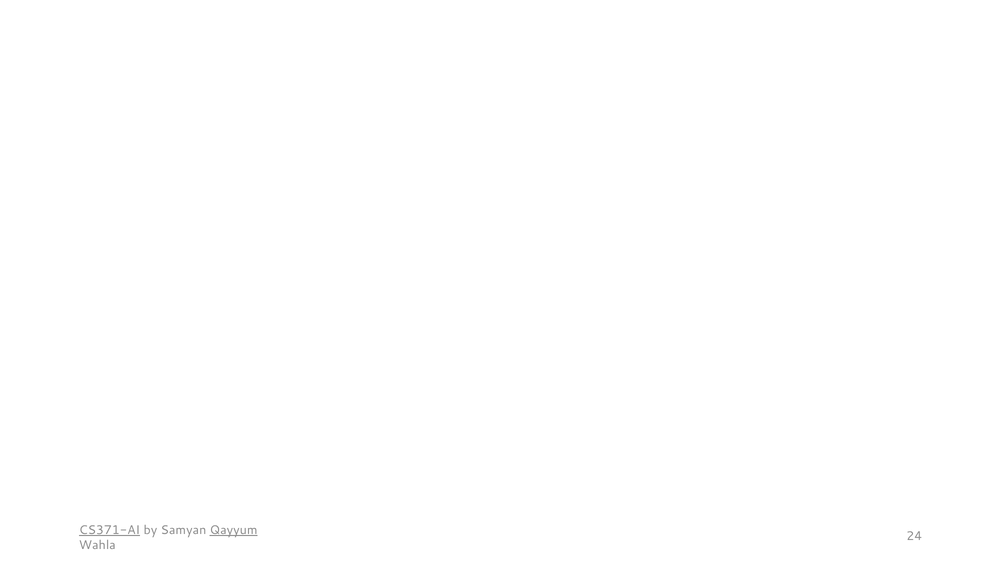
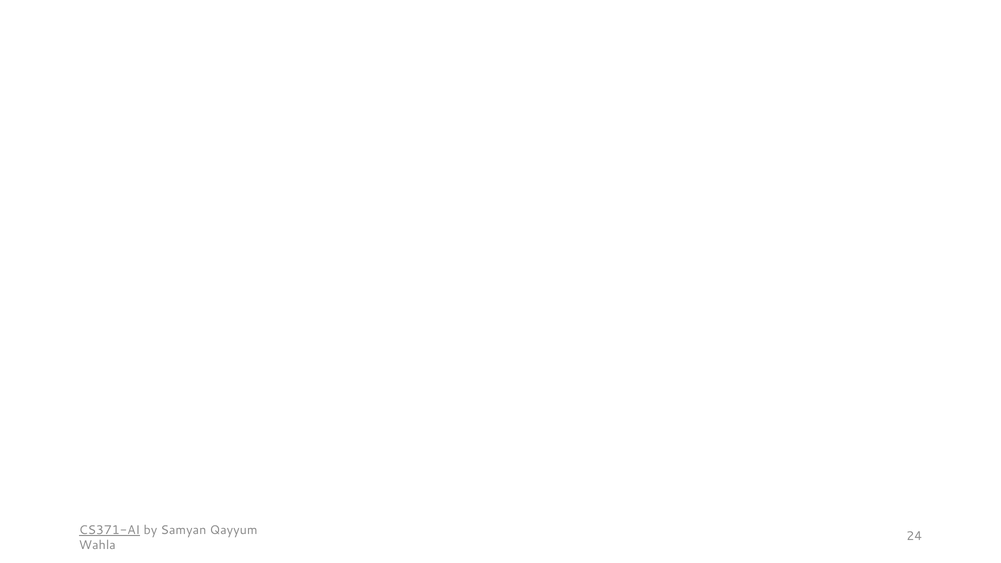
Qayyum underline: present -> none
